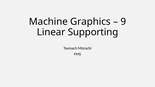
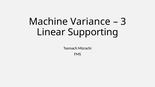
Graphics: Graphics -> Variance
9: 9 -> 3
